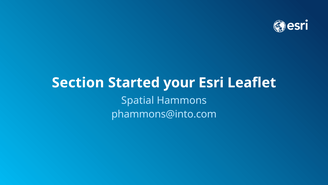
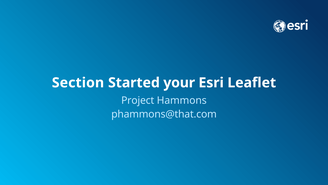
Spatial: Spatial -> Project
phammons@into.com: phammons@into.com -> phammons@that.com
